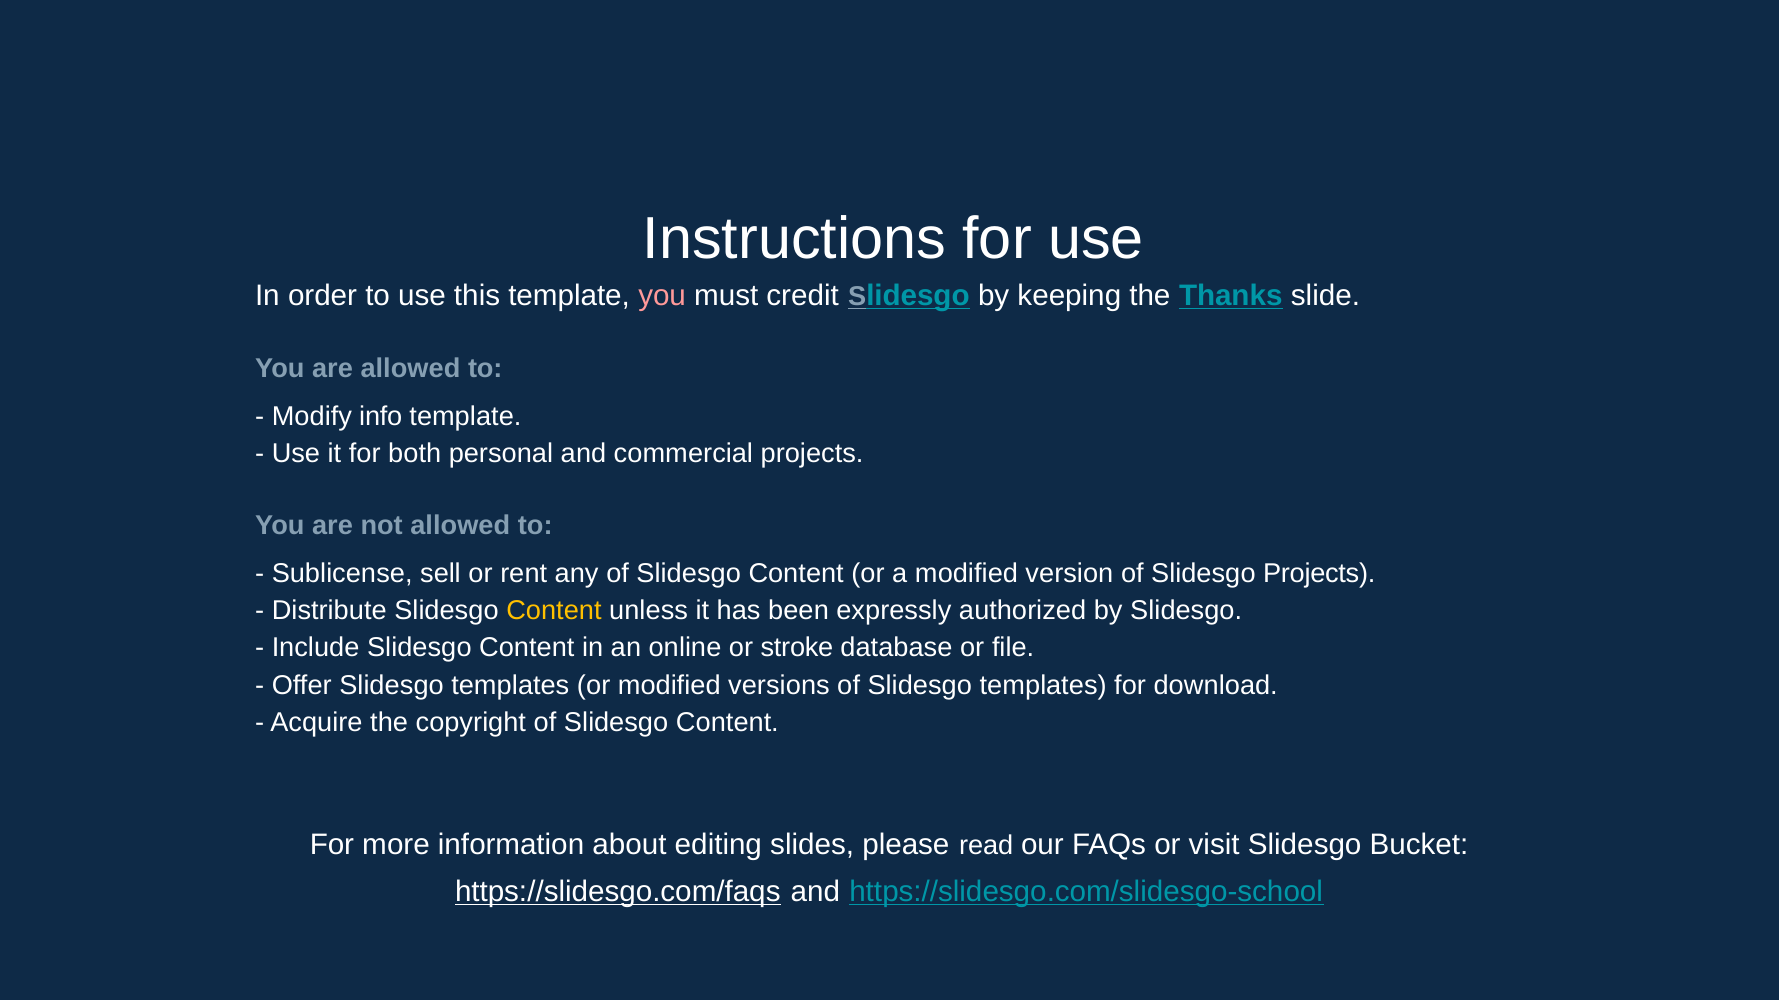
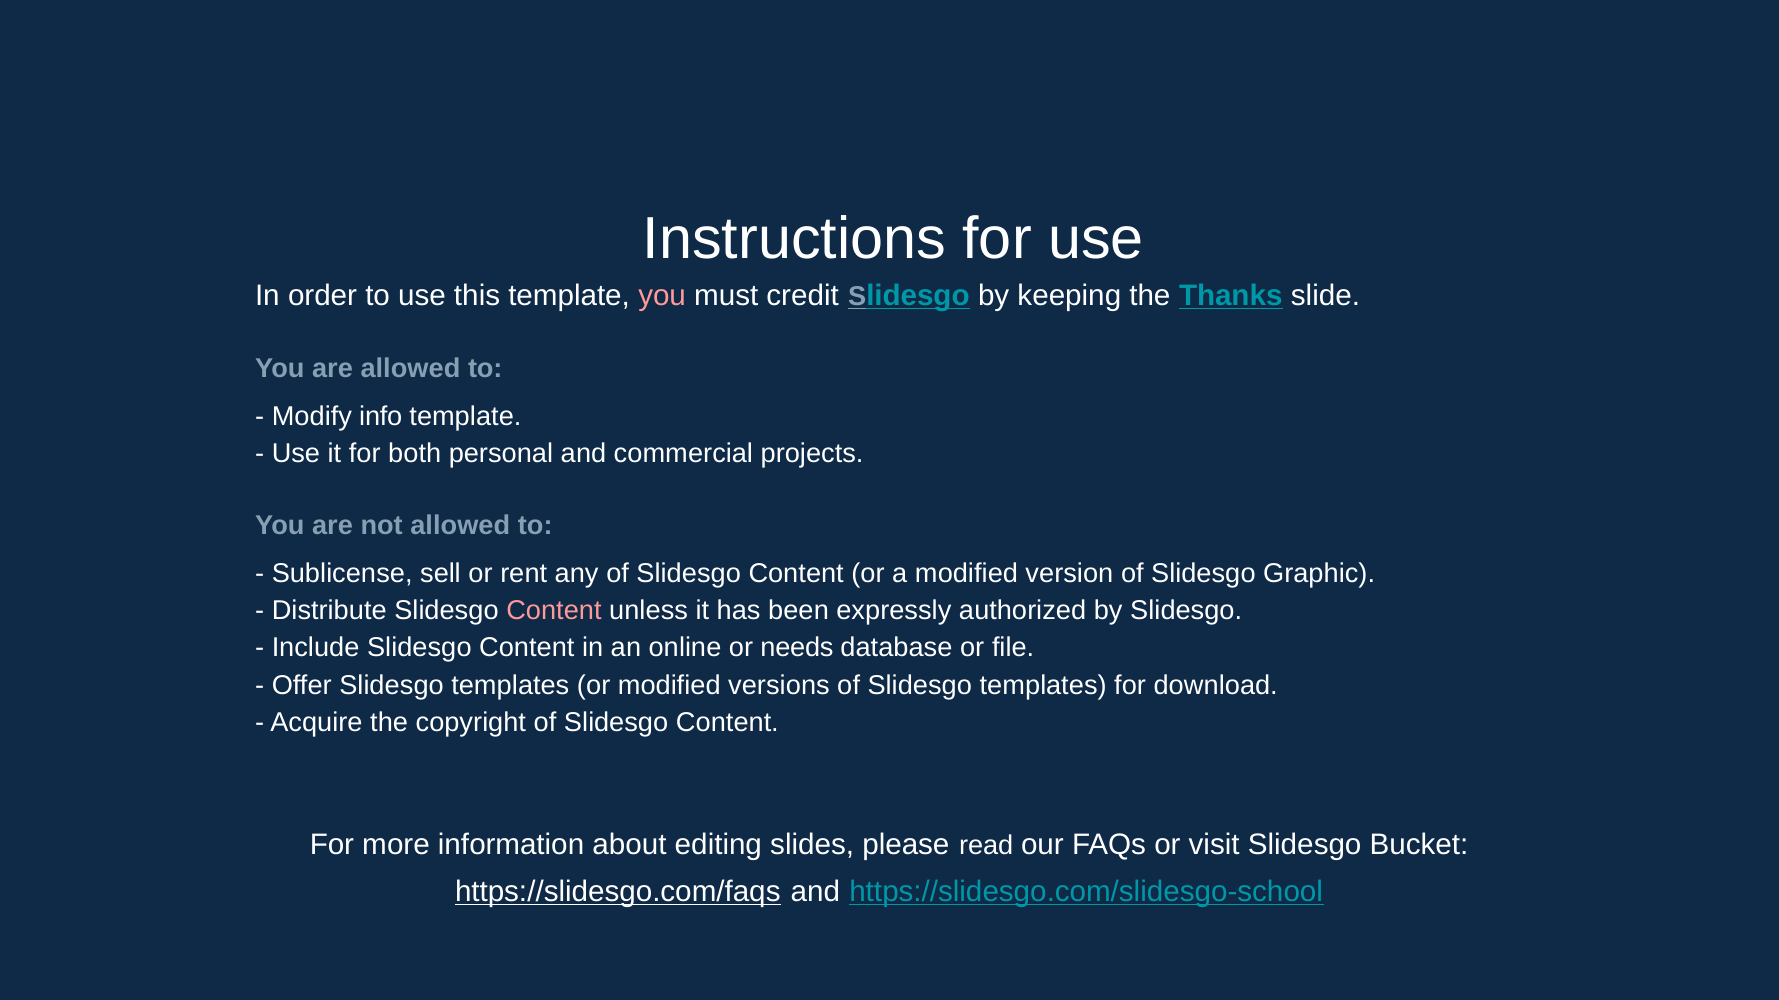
Slidesgo Projects: Projects -> Graphic
Content at (554, 611) colour: yellow -> pink
stroke: stroke -> needs
